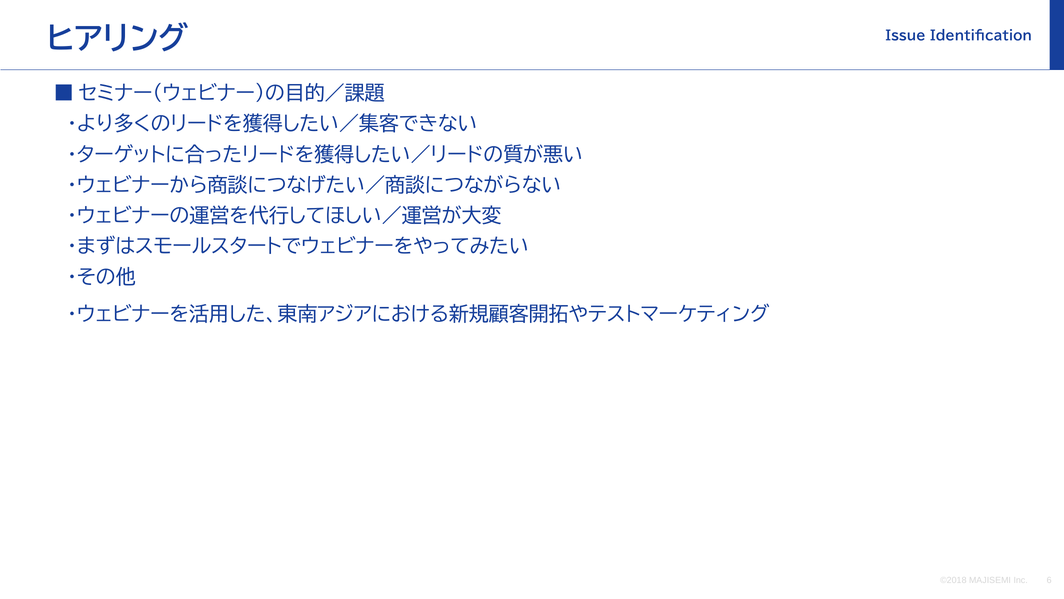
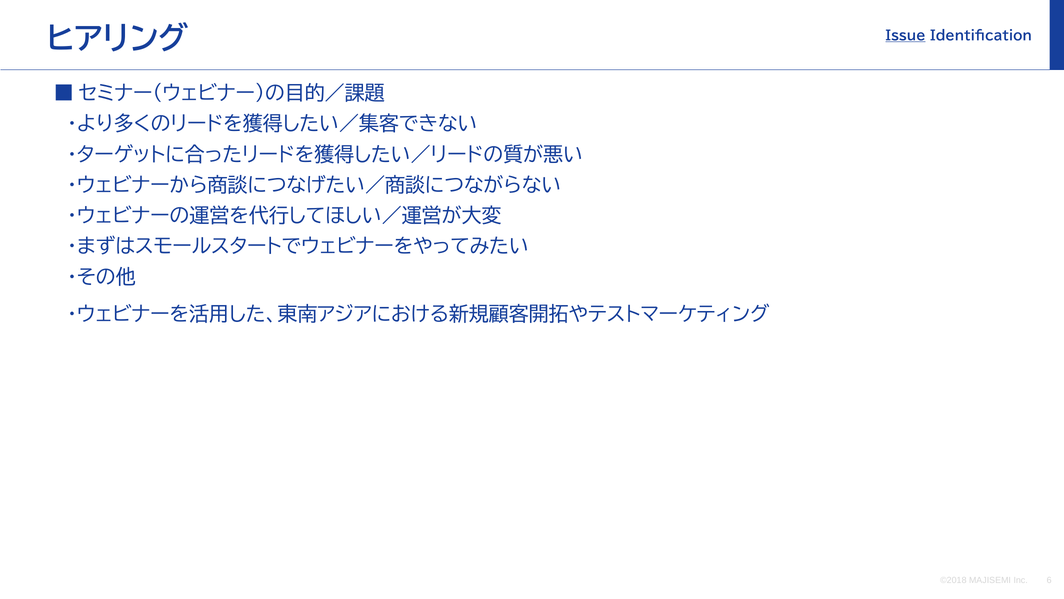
Issue underline: none -> present
